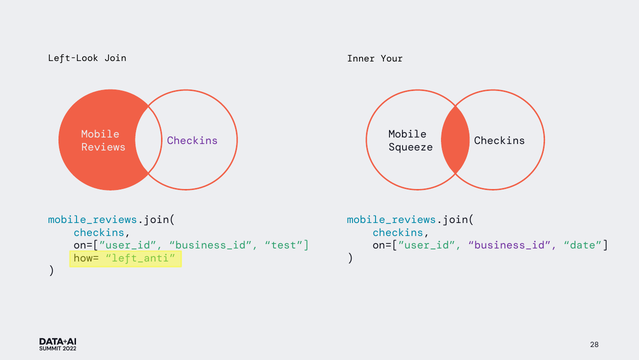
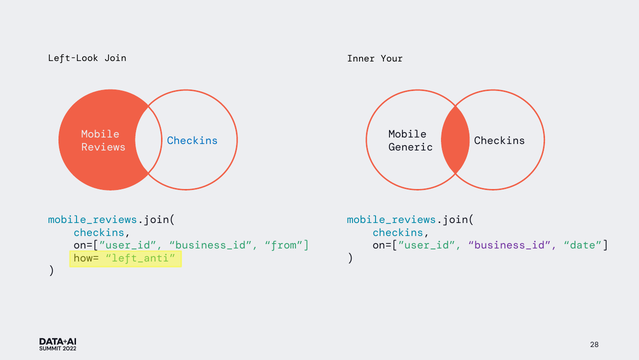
Checkins at (193, 140) colour: purple -> blue
Squeeze: Squeeze -> Generic
test: test -> from
